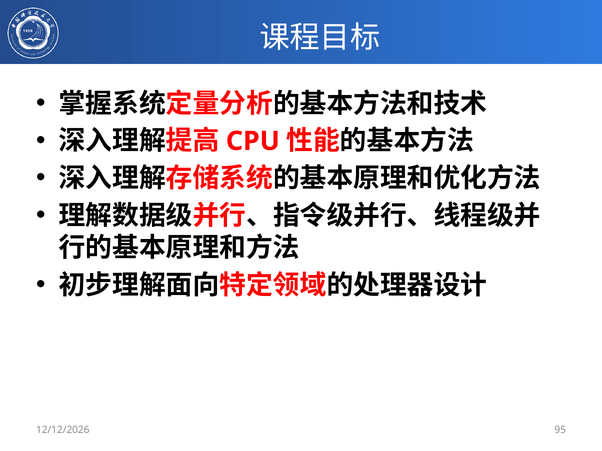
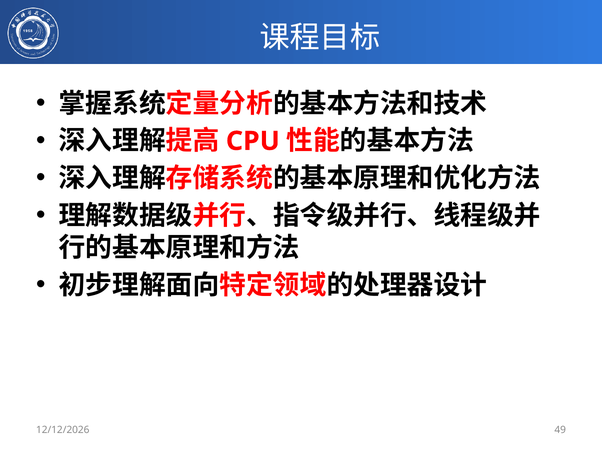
95: 95 -> 49
